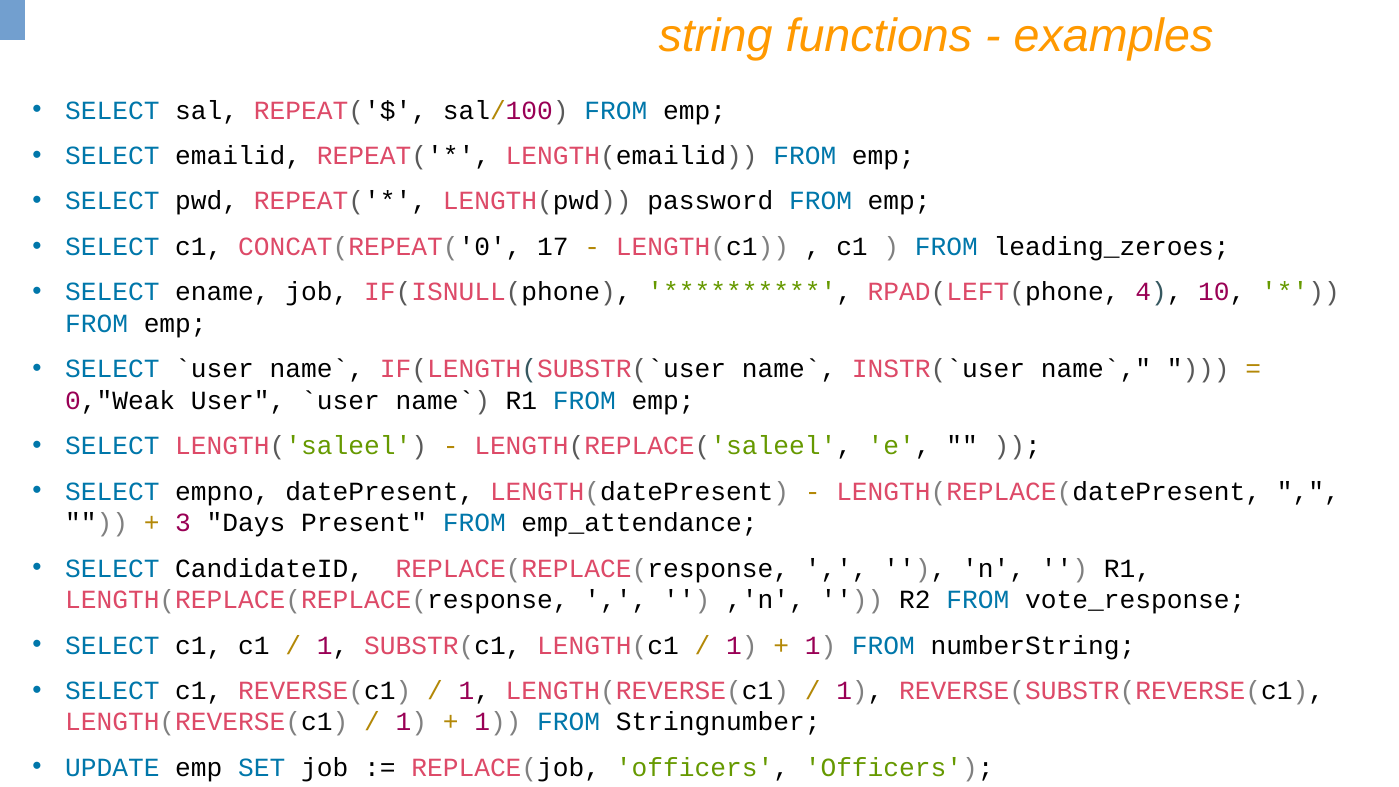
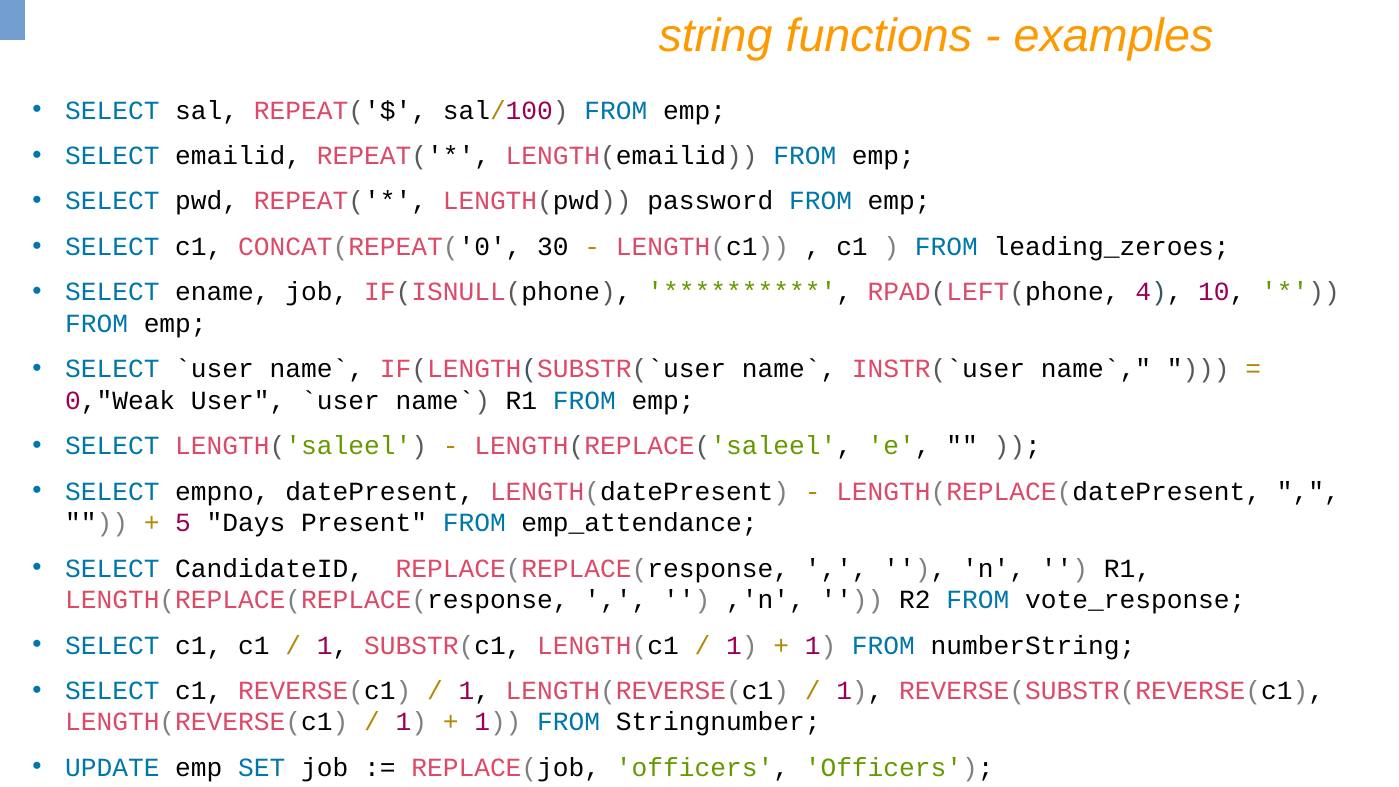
17: 17 -> 30
3: 3 -> 5
